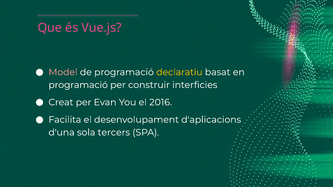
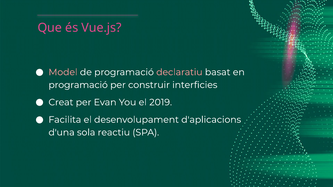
declaratiu colour: yellow -> pink
2016: 2016 -> 2019
tercers: tercers -> reactiu
